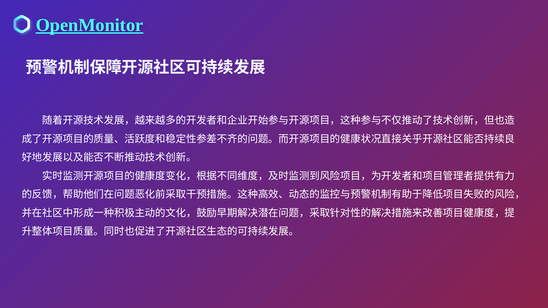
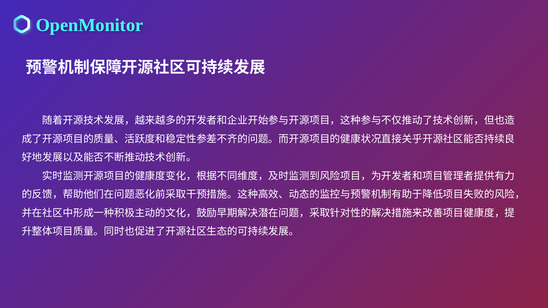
OpenMonitor underline: present -> none
